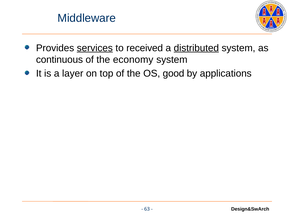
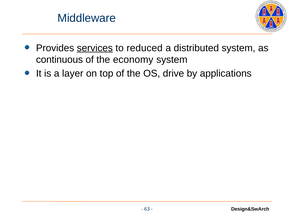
received: received -> reduced
distributed underline: present -> none
good: good -> drive
